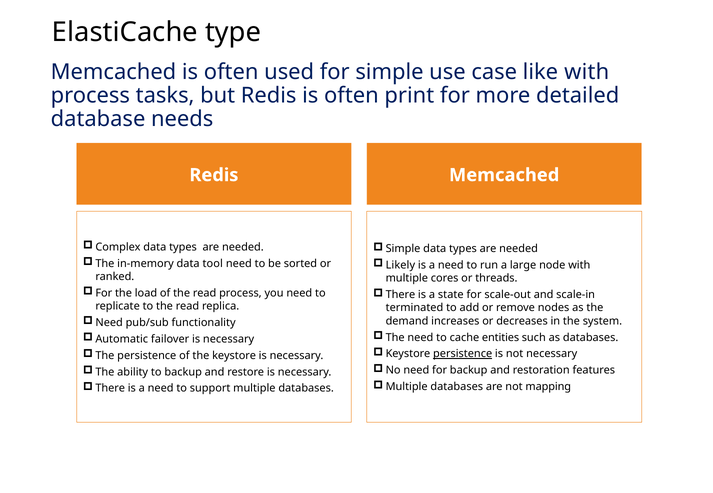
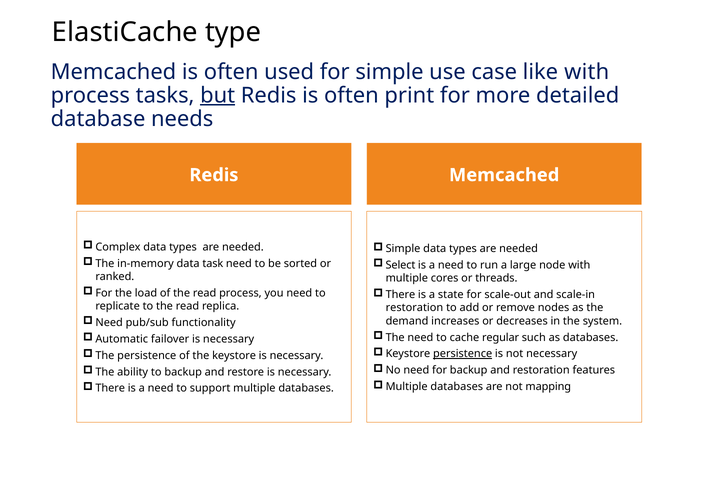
but underline: none -> present
tool: tool -> task
Likely: Likely -> Select
terminated at (414, 308): terminated -> restoration
entities: entities -> regular
